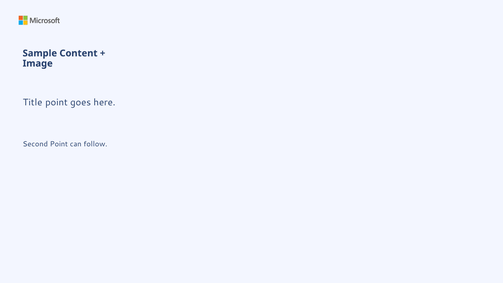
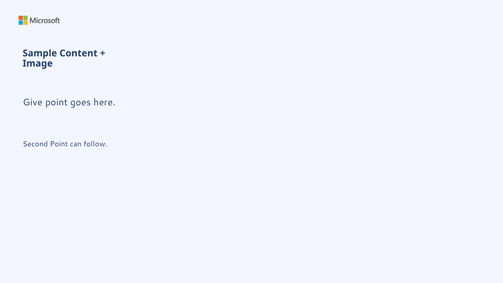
Title: Title -> Give
